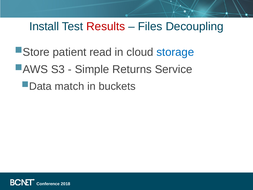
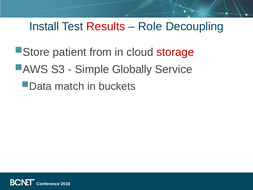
Files: Files -> Role
read: read -> from
storage colour: blue -> red
Returns: Returns -> Globally
